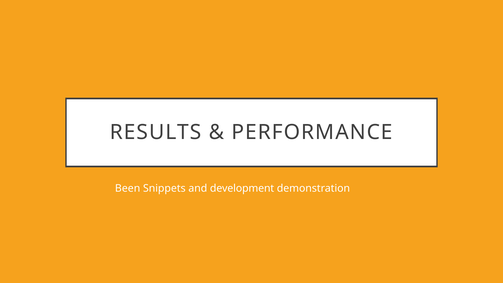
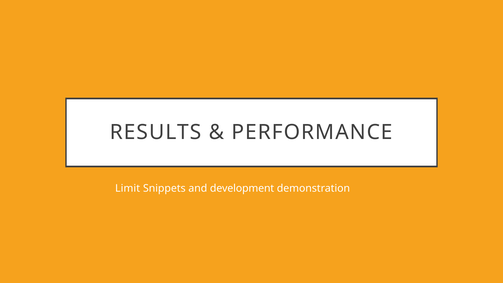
Been: Been -> Limit
